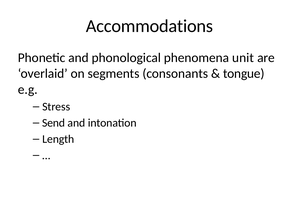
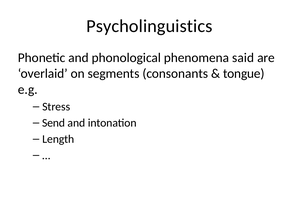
Accommodations: Accommodations -> Psycholinguistics
unit: unit -> said
